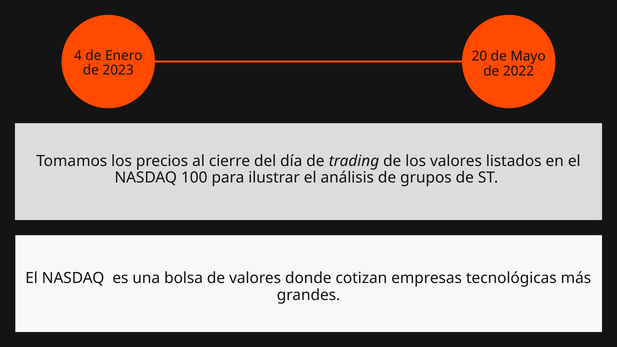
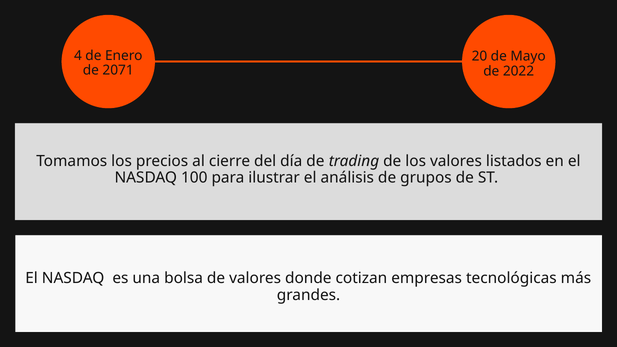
2023: 2023 -> 2071
